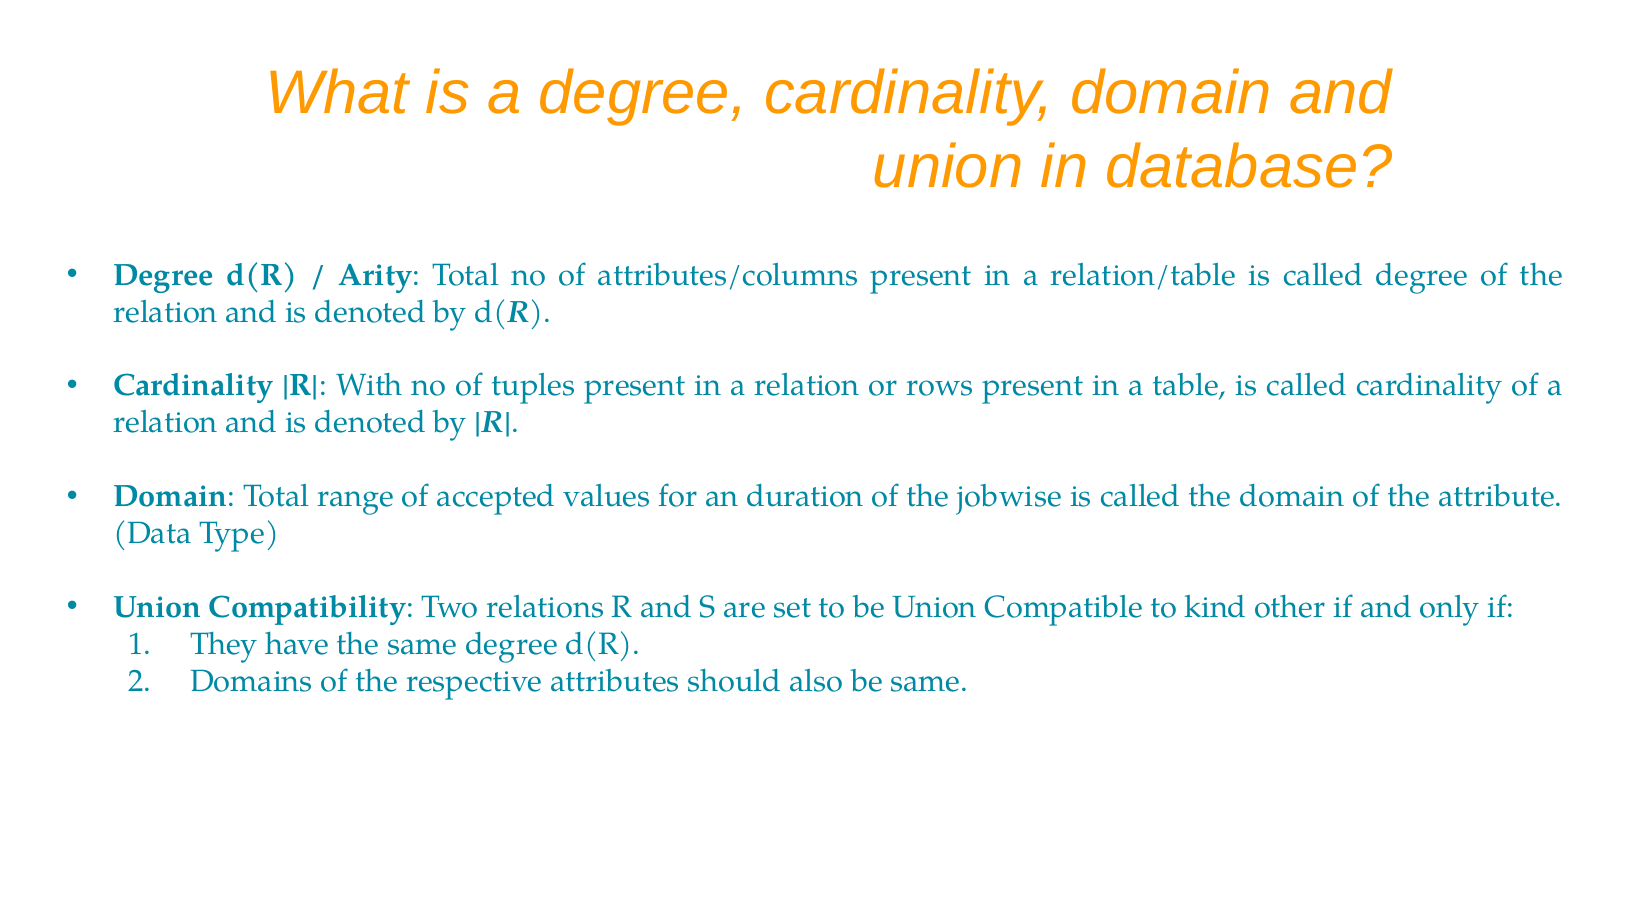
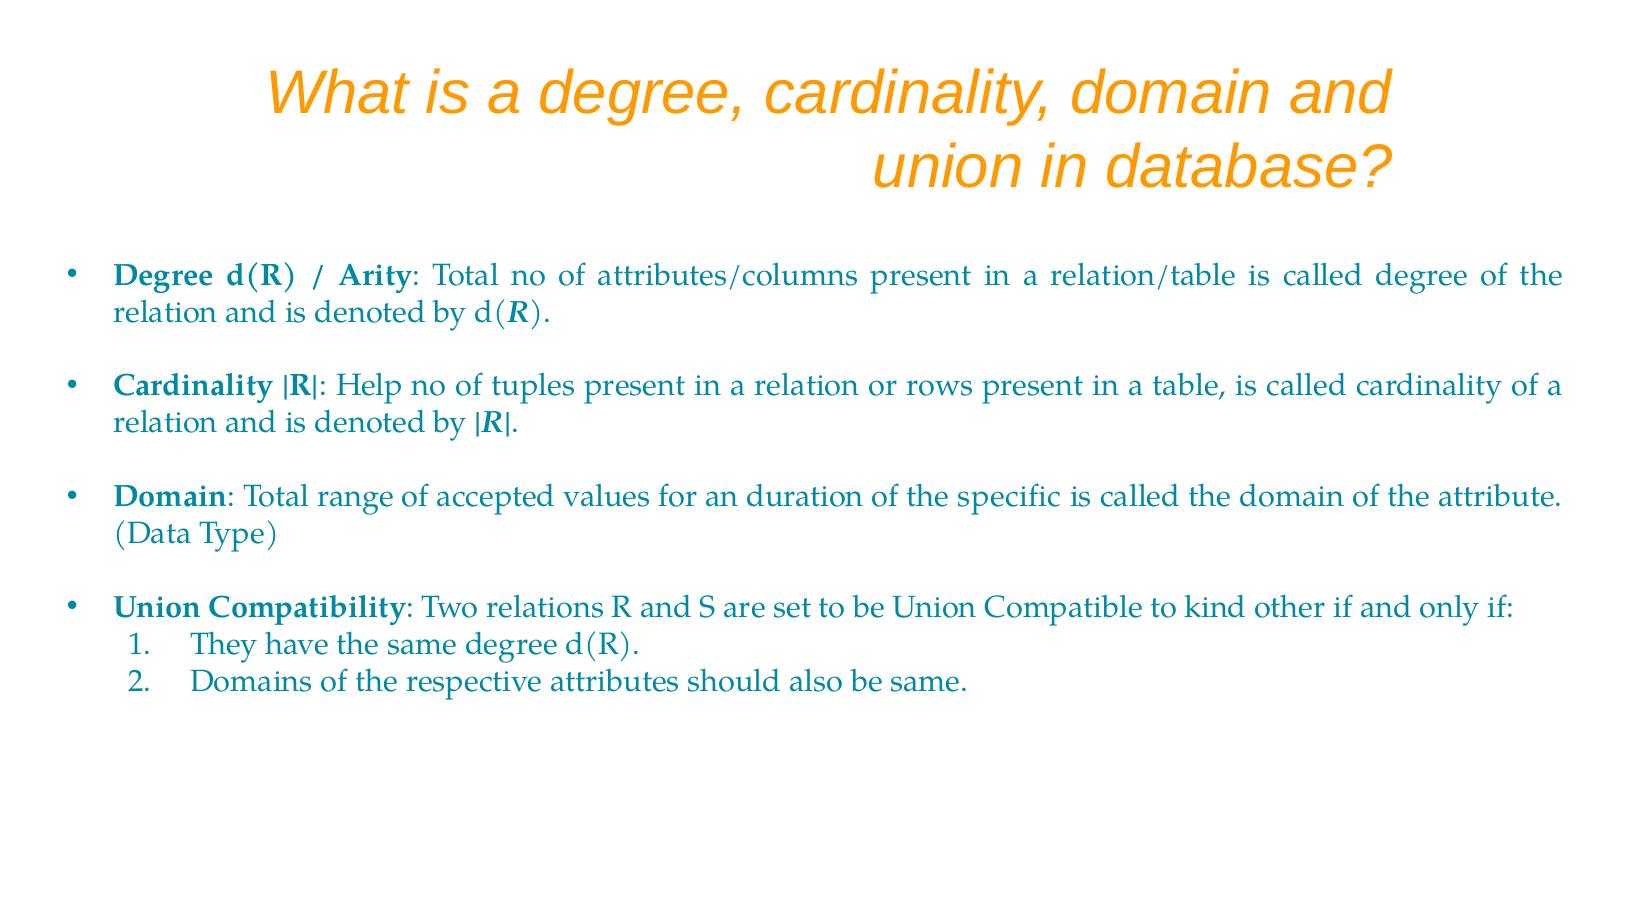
With: With -> Help
jobwise: jobwise -> specific
